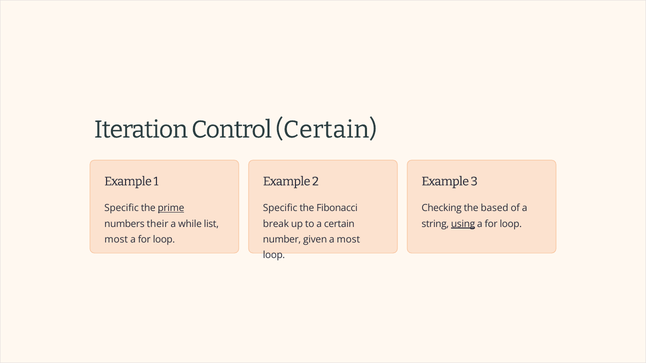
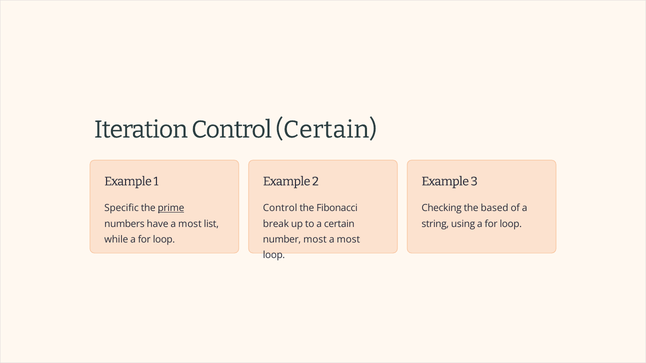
Specific at (280, 208): Specific -> Control
their: their -> have
while at (190, 224): while -> most
using underline: present -> none
most at (116, 240): most -> while
number given: given -> most
